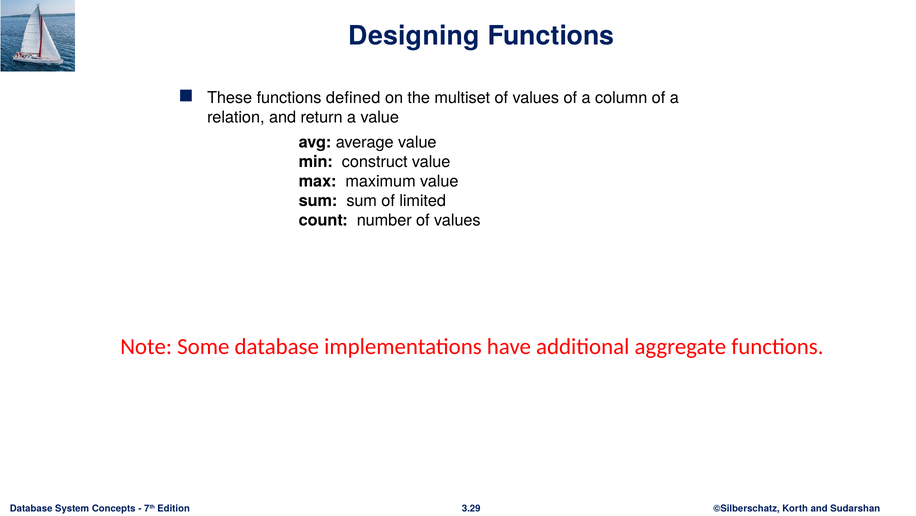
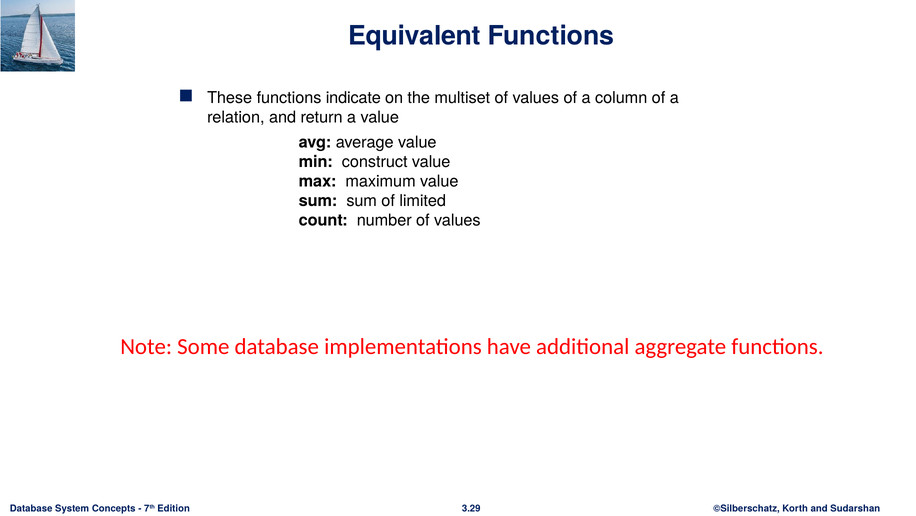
Designing: Designing -> Equivalent
defined: defined -> indicate
